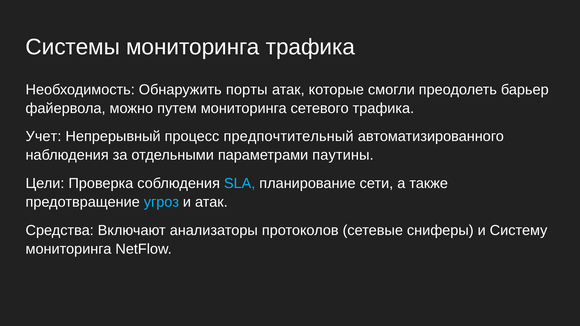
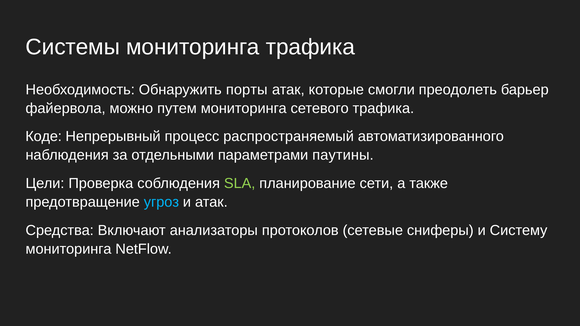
Учет: Учет -> Коде
предпочтительный: предпочтительный -> распространяемый
SLA colour: light blue -> light green
